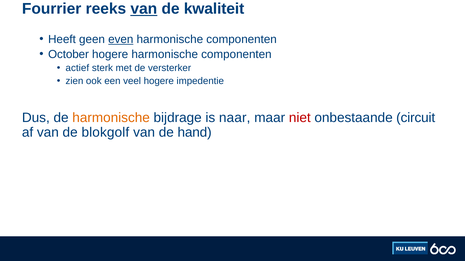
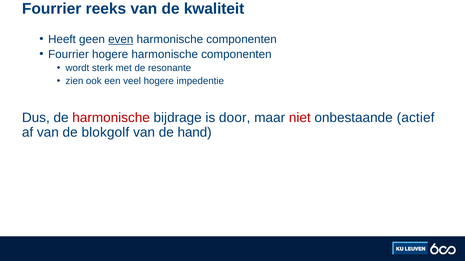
van at (144, 9) underline: present -> none
October at (69, 54): October -> Fourrier
actief: actief -> wordt
versterker: versterker -> resonante
harmonische at (111, 118) colour: orange -> red
naar: naar -> door
circuit: circuit -> actief
